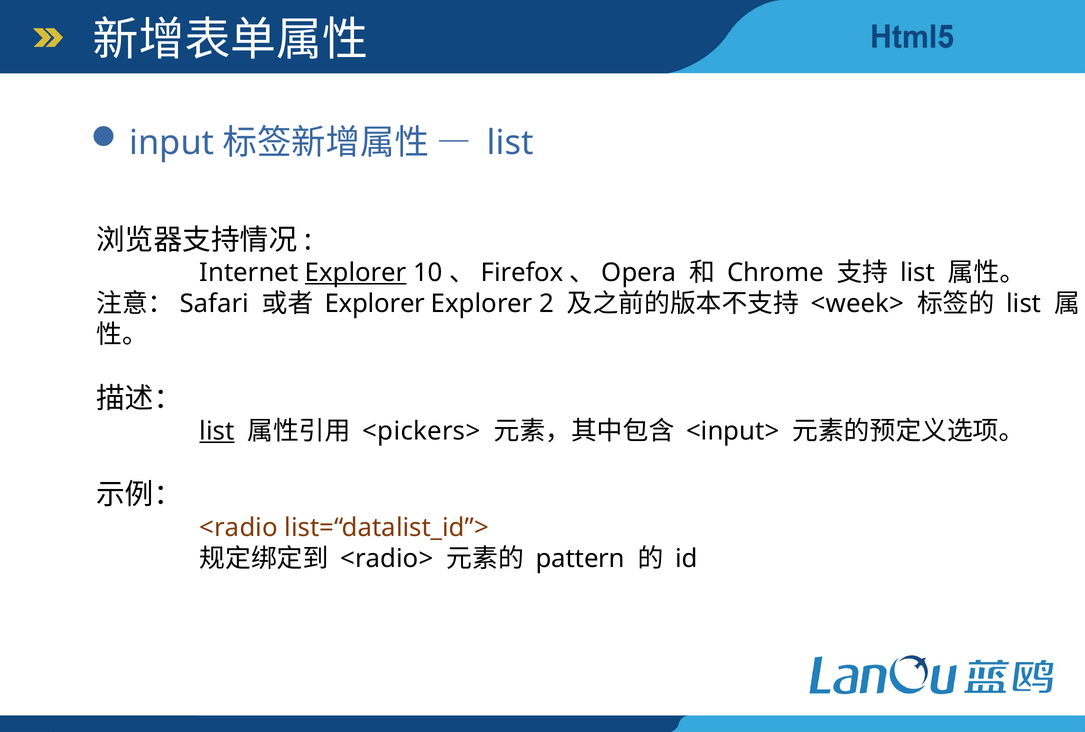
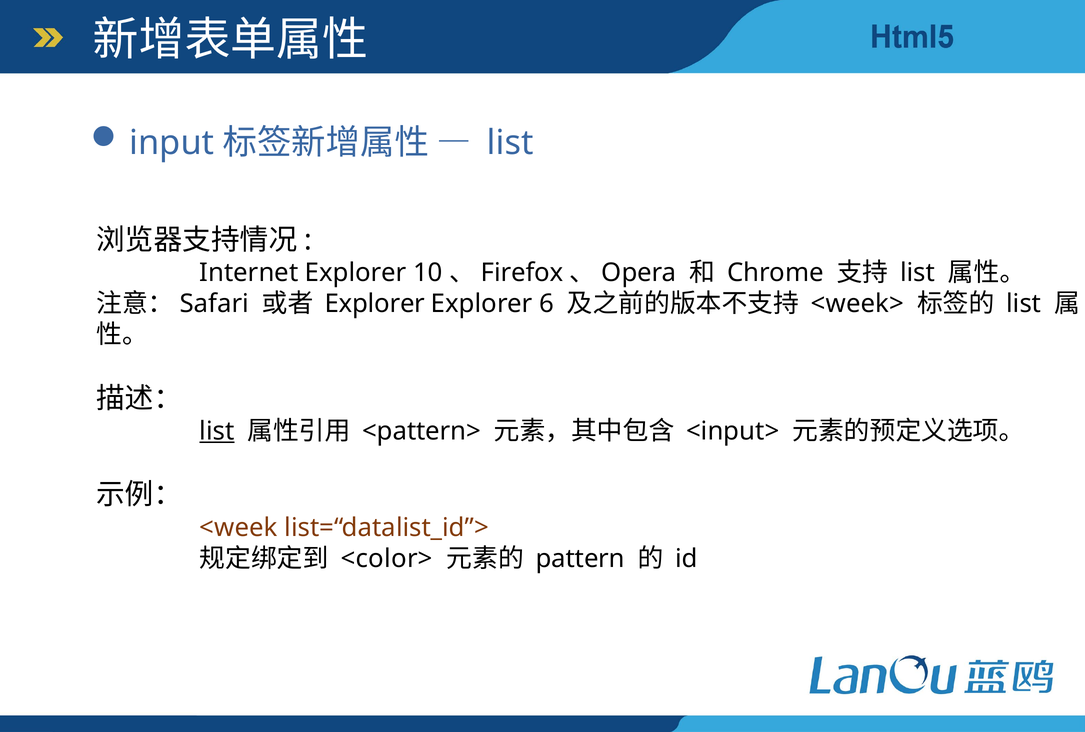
Explorer at (356, 272) underline: present -> none
2: 2 -> 6
<pickers>: <pickers> -> <pattern>
<radio: <radio -> <week
<radio>: <radio> -> <color>
